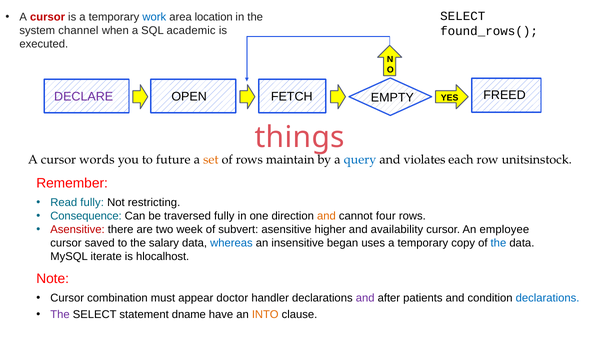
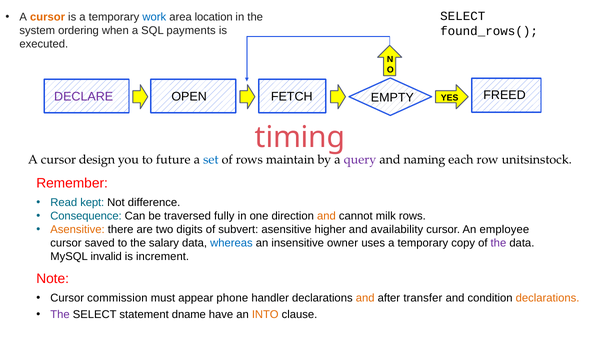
cursor at (48, 17) colour: red -> orange
channel: channel -> ordering
academic: academic -> payments
things: things -> timing
words: words -> design
set colour: orange -> blue
query colour: blue -> purple
violates: violates -> naming
Read fully: fully -> kept
restricting: restricting -> difference
four: four -> milk
Asensitive at (78, 230) colour: red -> orange
week: week -> digits
began: began -> owner
the at (498, 244) colour: blue -> purple
iterate: iterate -> invalid
hlocalhost: hlocalhost -> increment
combination: combination -> commission
doctor: doctor -> phone
and at (365, 298) colour: purple -> orange
patients: patients -> transfer
declarations at (548, 298) colour: blue -> orange
